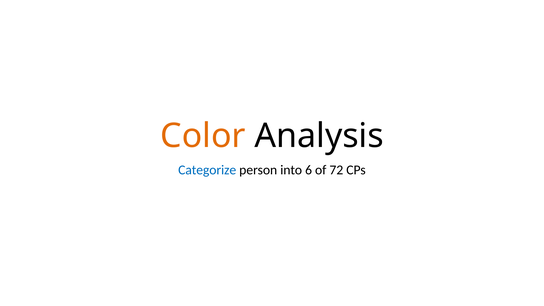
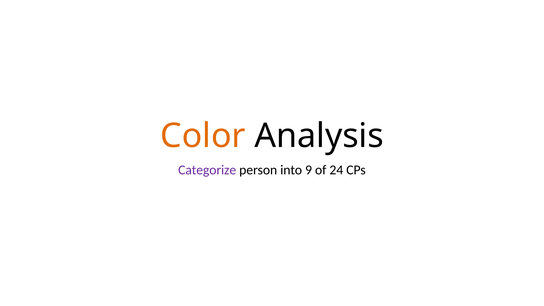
Categorize colour: blue -> purple
6: 6 -> 9
72: 72 -> 24
